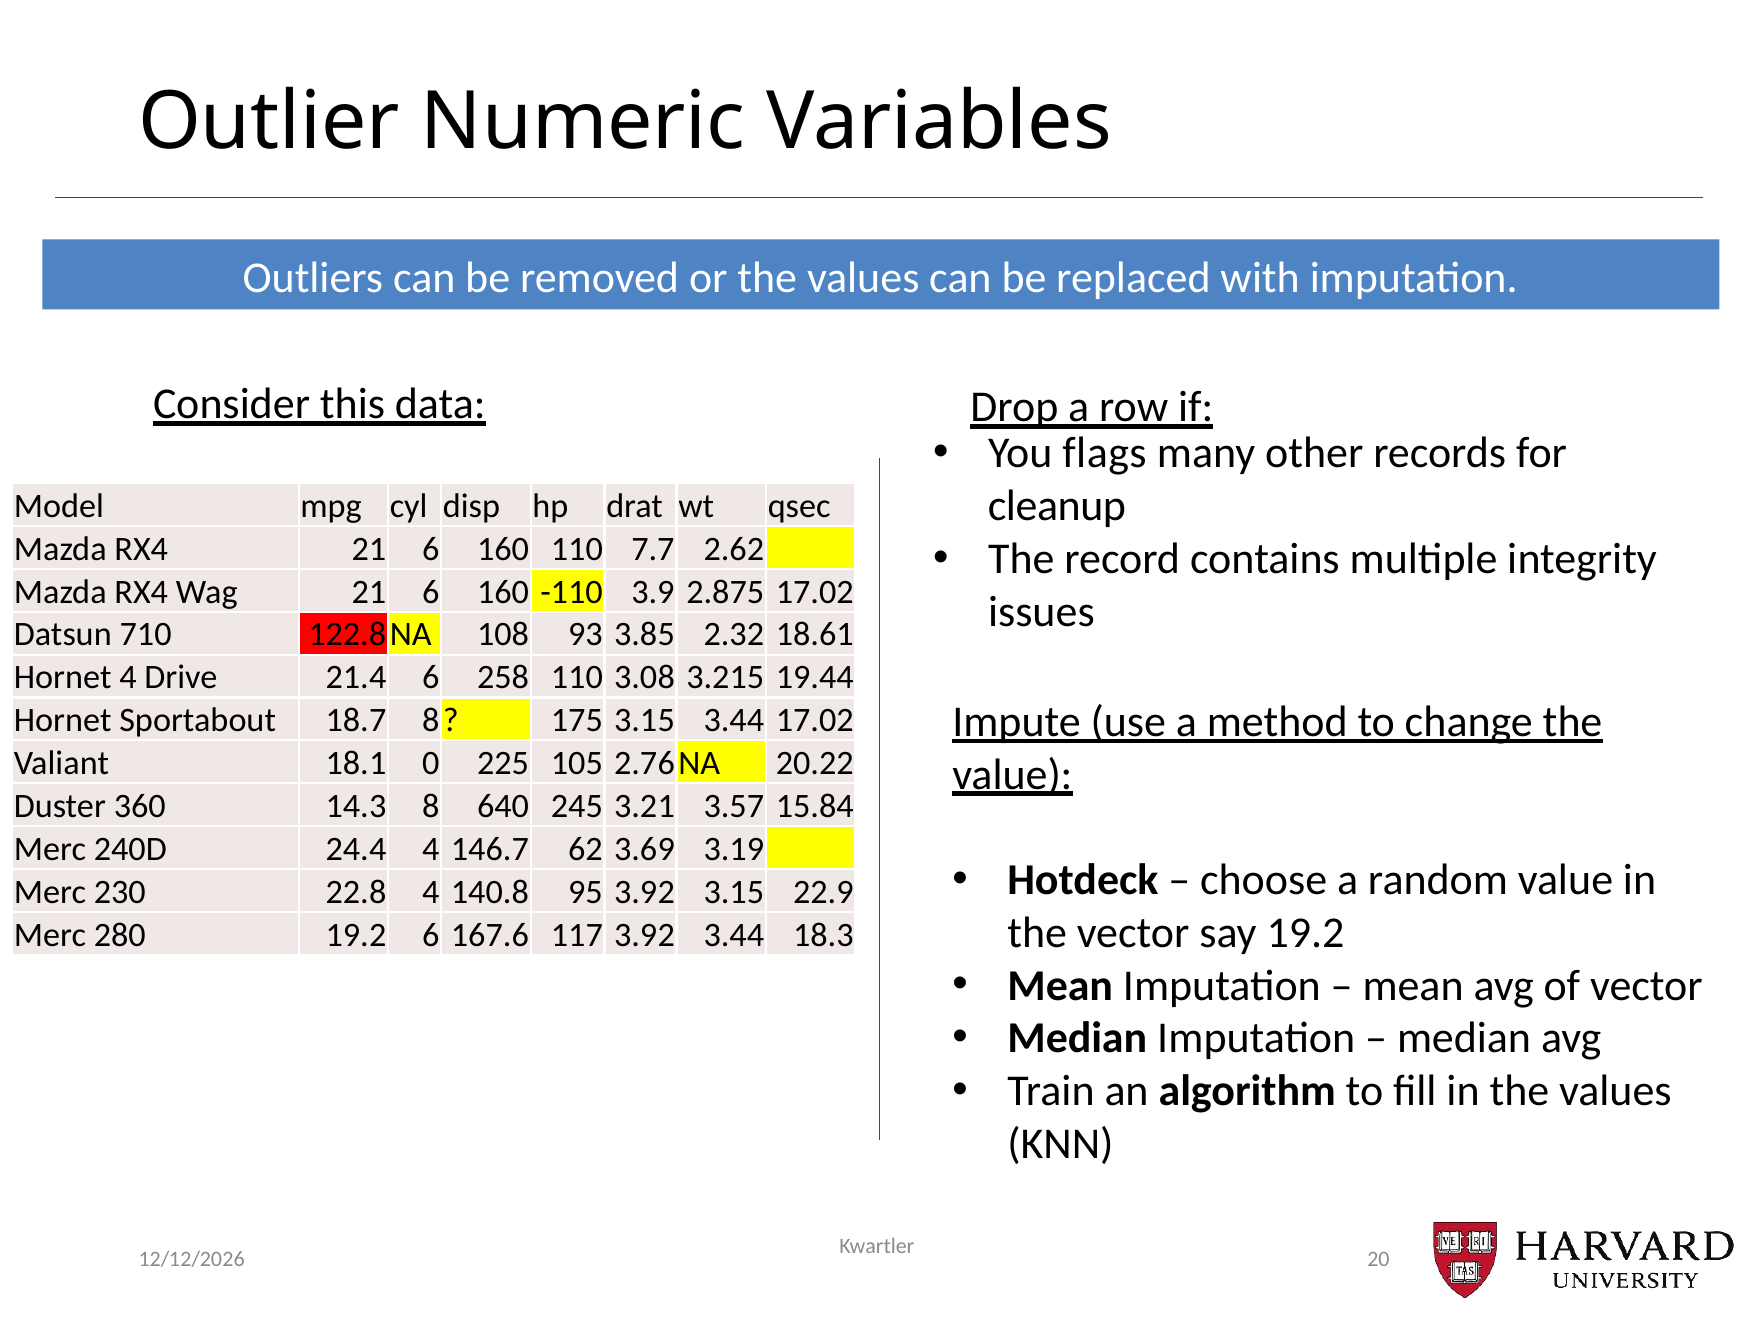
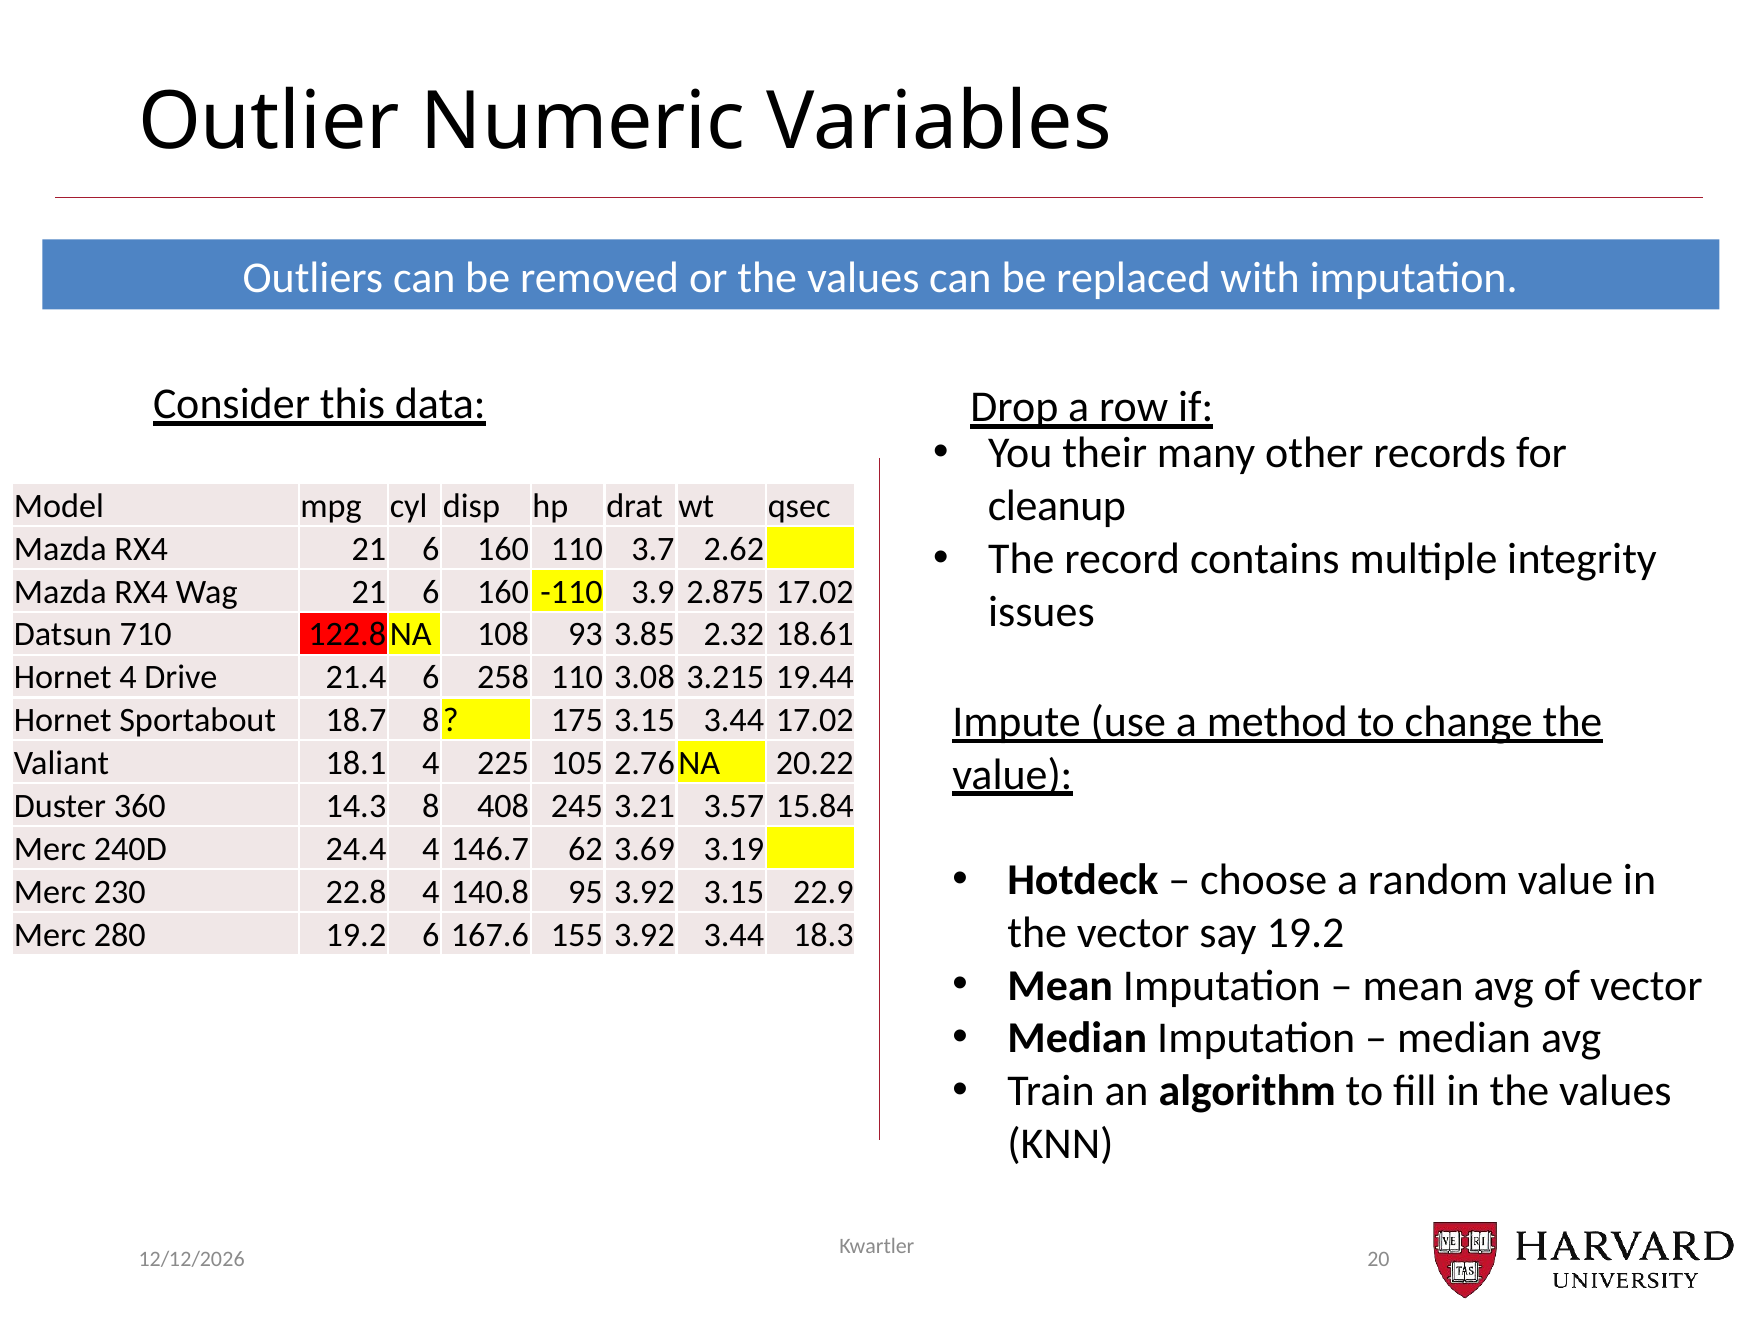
flags: flags -> their
7.7: 7.7 -> 3.7
18.1 0: 0 -> 4
640: 640 -> 408
117: 117 -> 155
